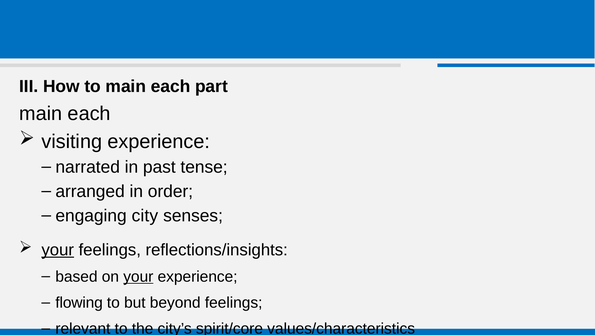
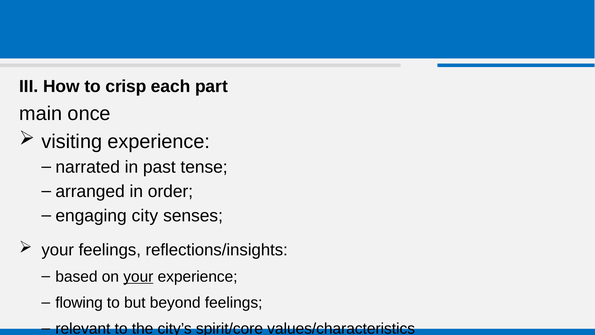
to main: main -> crisp
each at (89, 114): each -> once
your at (58, 250) underline: present -> none
